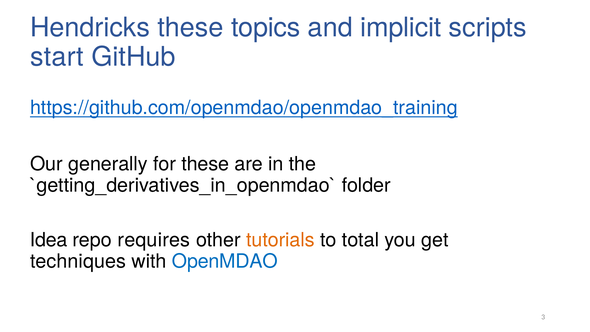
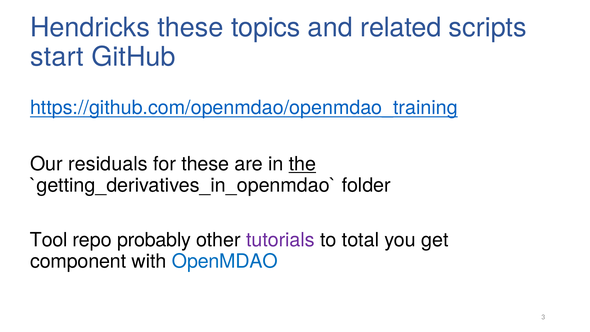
implicit: implicit -> related
generally: generally -> residuals
the underline: none -> present
Idea: Idea -> Tool
requires: requires -> probably
tutorials colour: orange -> purple
techniques: techniques -> component
